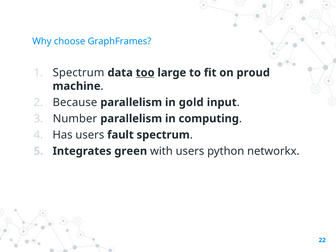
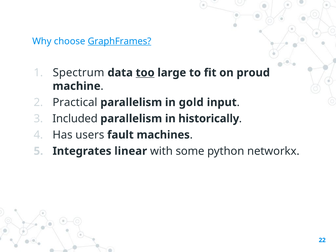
GraphFrames underline: none -> present
Because: Because -> Practical
Number: Number -> Included
computing: computing -> historically
fault spectrum: spectrum -> machines
green: green -> linear
with users: users -> some
